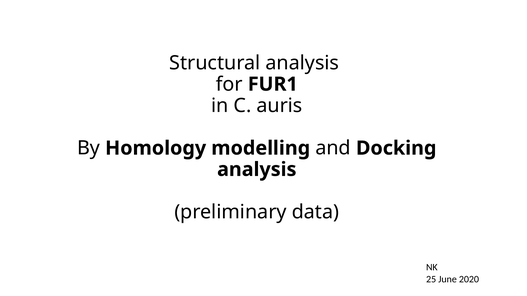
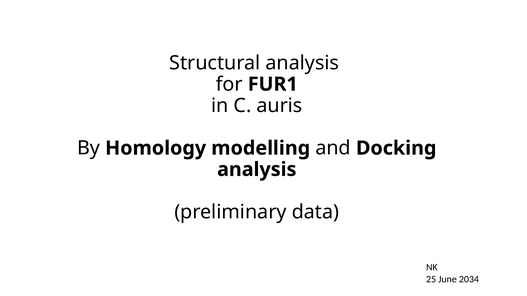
2020: 2020 -> 2034
